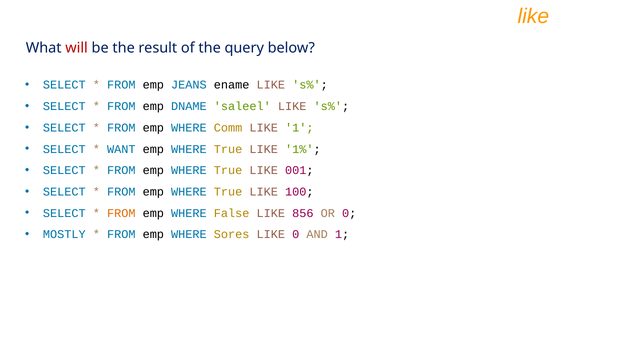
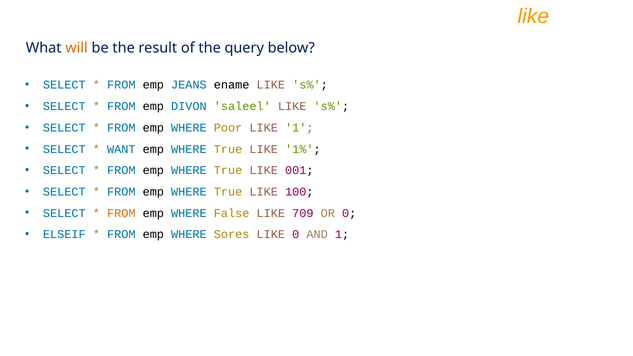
will colour: red -> orange
DNAME: DNAME -> DIVON
Comm: Comm -> Poor
856: 856 -> 709
MOSTLY: MOSTLY -> ELSEIF
